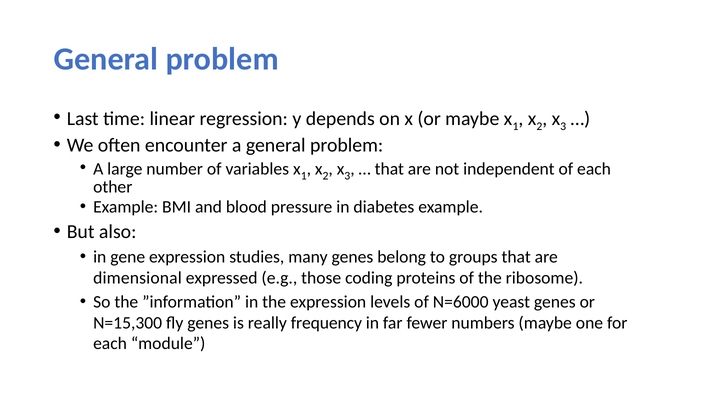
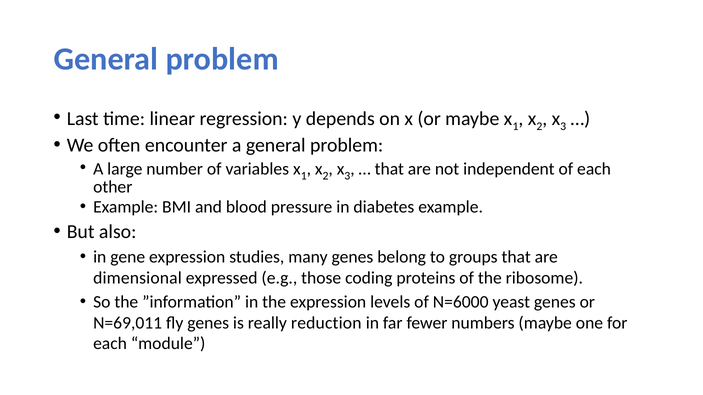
N=15,300: N=15,300 -> N=69,011
frequency: frequency -> reduction
